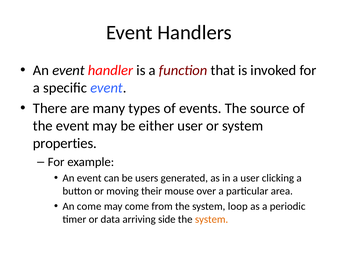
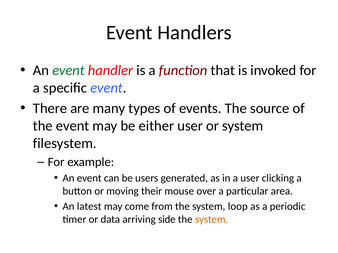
event at (69, 71) colour: black -> green
properties: properties -> filesystem
An come: come -> latest
